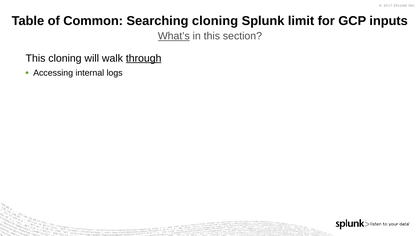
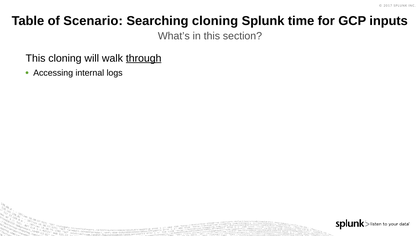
Common: Common -> Scenario
limit: limit -> time
What’s underline: present -> none
